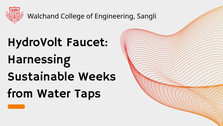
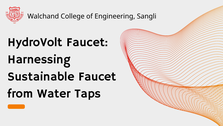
Sustainable Weeks: Weeks -> Faucet
